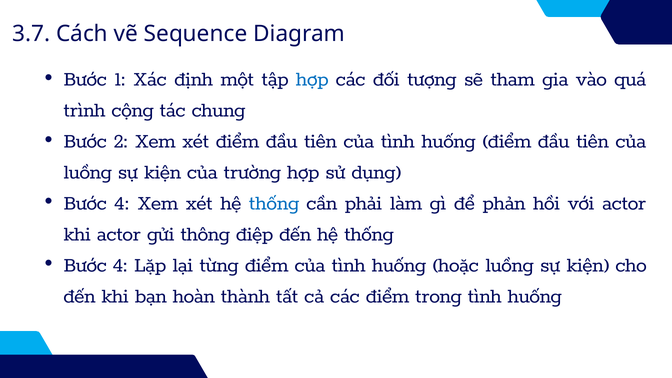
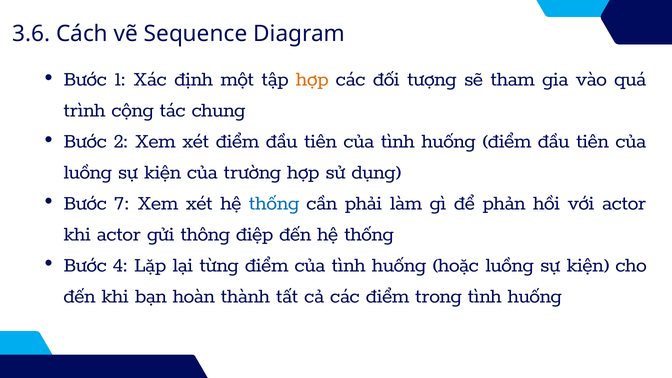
3.7: 3.7 -> 3.6
hợp at (312, 79) colour: blue -> orange
4 at (122, 202): 4 -> 7
